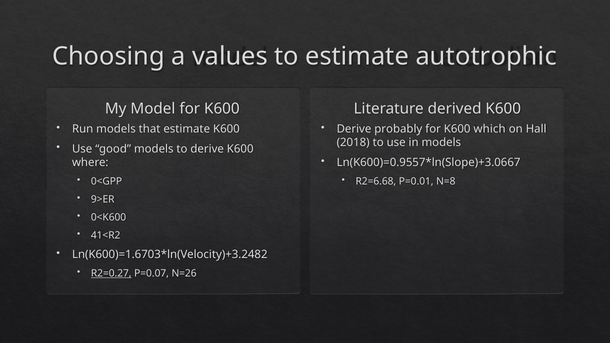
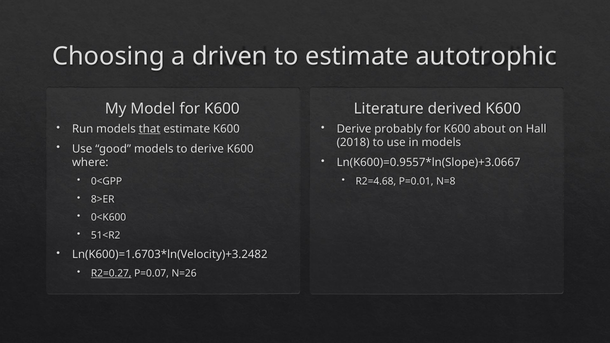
values: values -> driven
that underline: none -> present
which: which -> about
R2=6.68: R2=6.68 -> R2=4.68
9>ER: 9>ER -> 8>ER
41<R2: 41<R2 -> 51<R2
